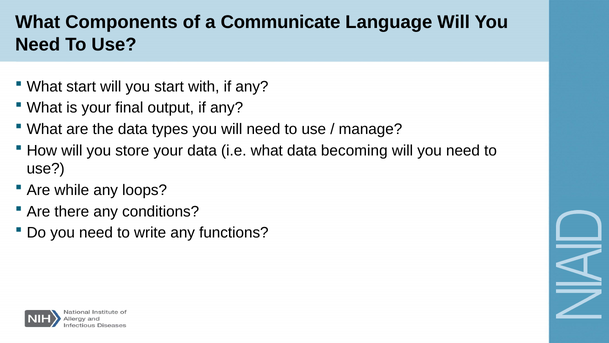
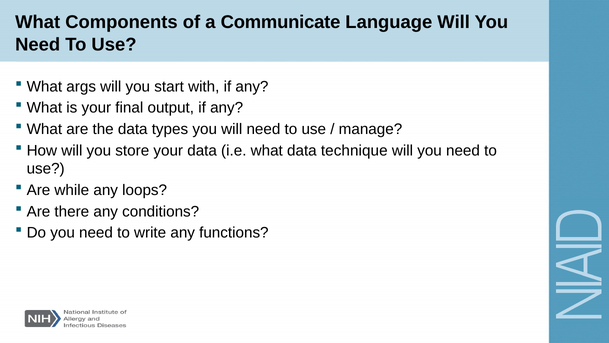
What start: start -> args
becoming: becoming -> technique
